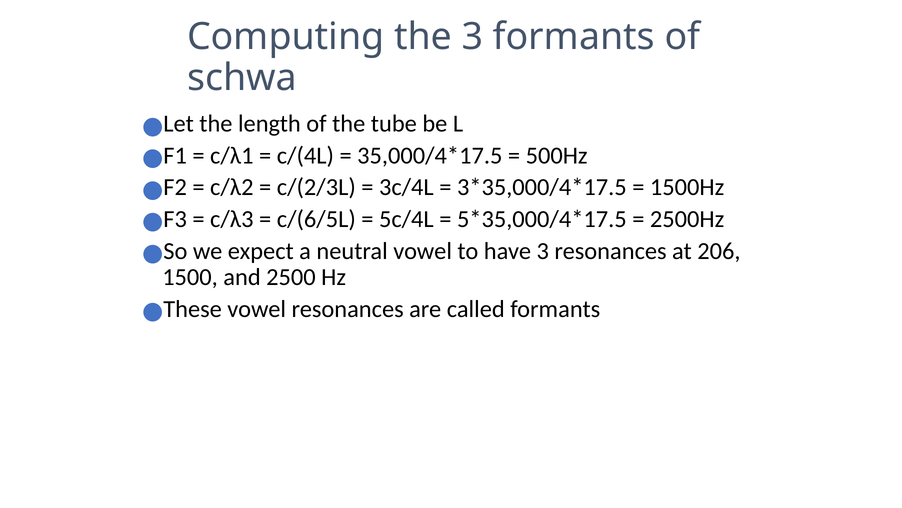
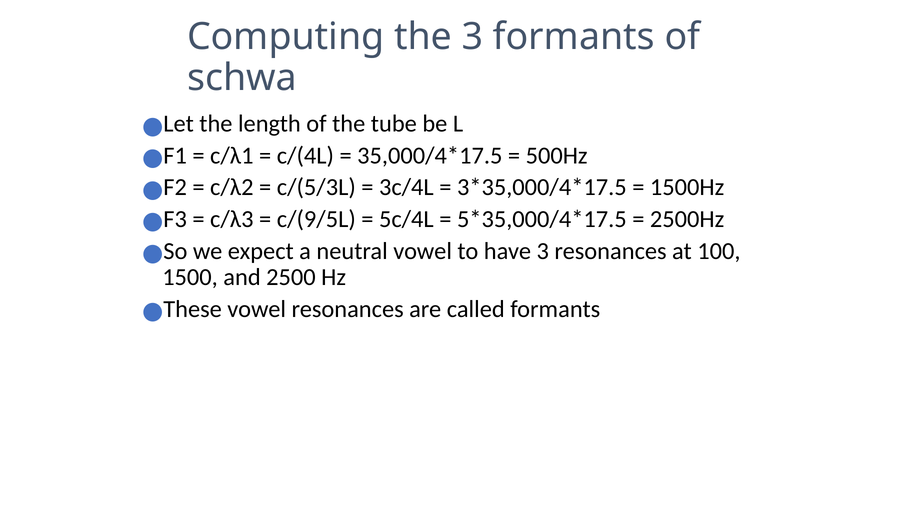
c/(2/3L: c/(2/3L -> c/(5/3L
c/(6/5L: c/(6/5L -> c/(9/5L
206: 206 -> 100
